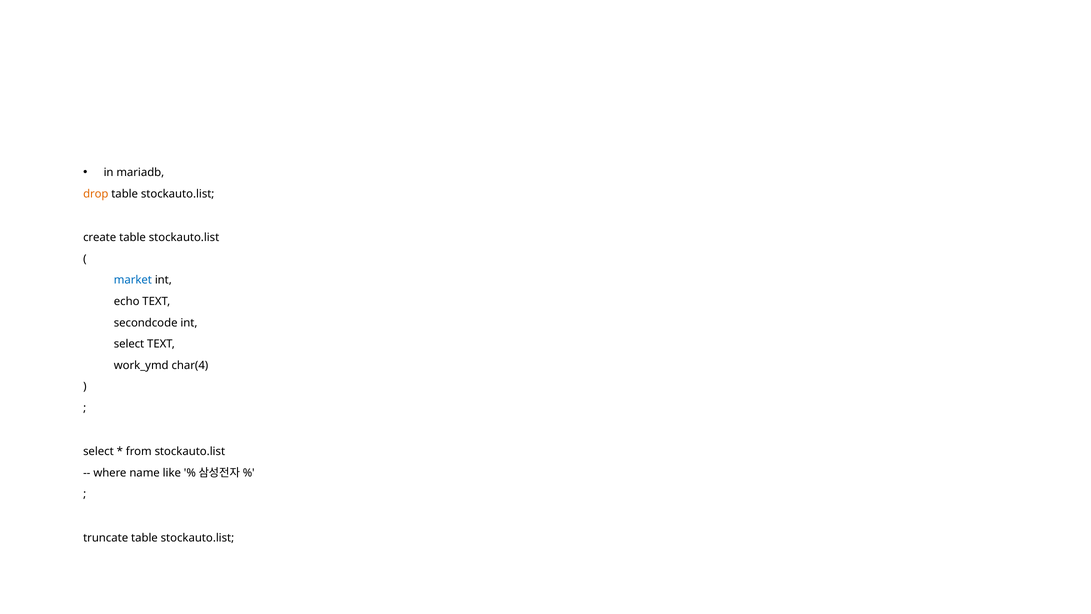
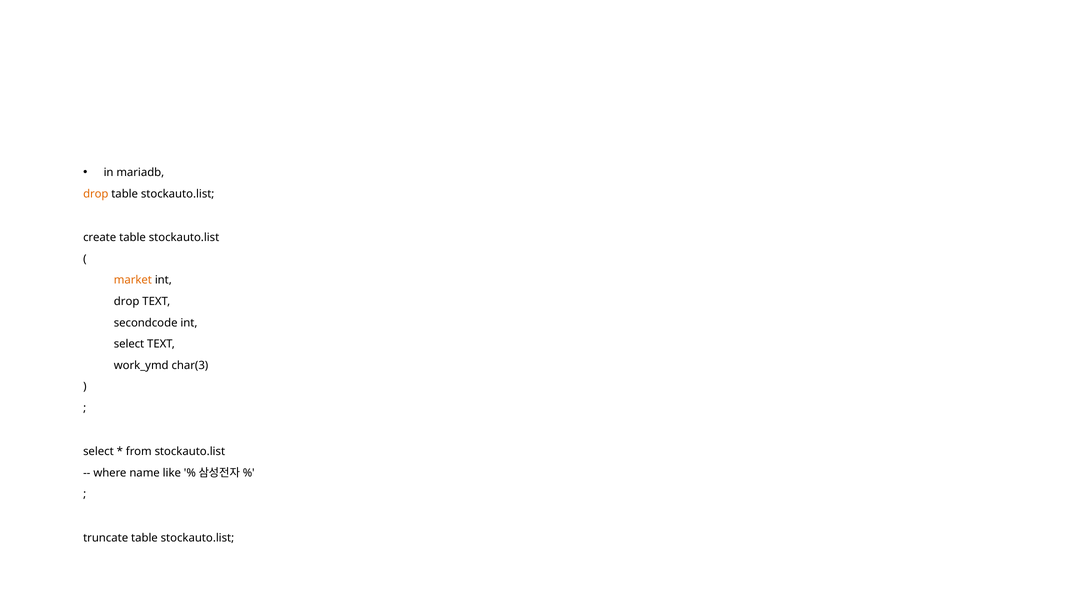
market colour: blue -> orange
echo at (127, 301): echo -> drop
char(4: char(4 -> char(3
